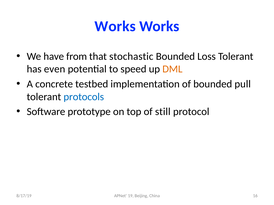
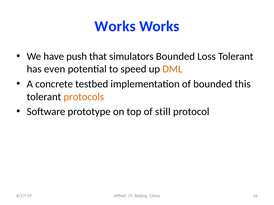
from: from -> push
stochastic: stochastic -> simulators
pull: pull -> this
protocols colour: blue -> orange
